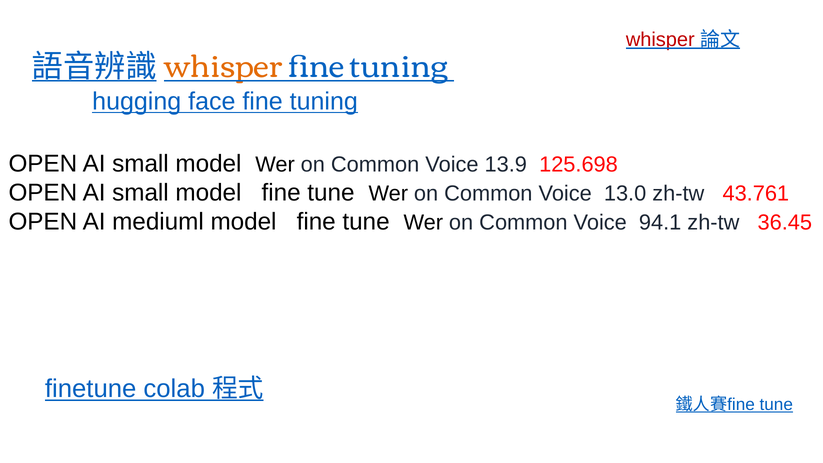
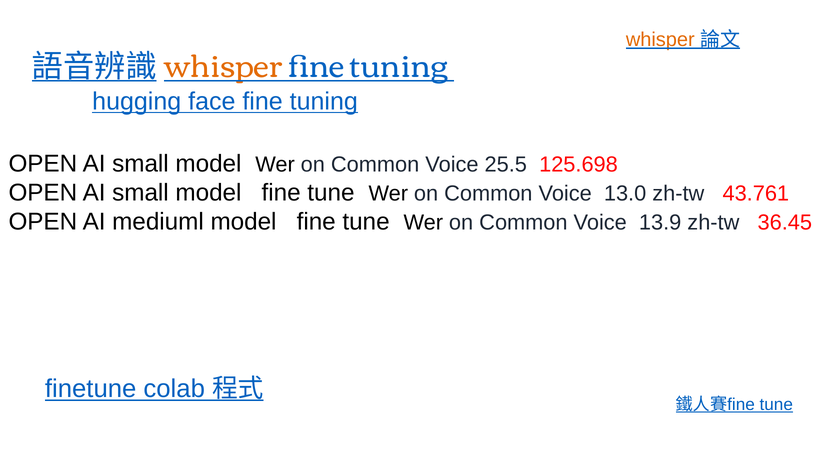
whisper at (660, 40) colour: red -> orange
13.9: 13.9 -> 25.5
94.1: 94.1 -> 13.9
